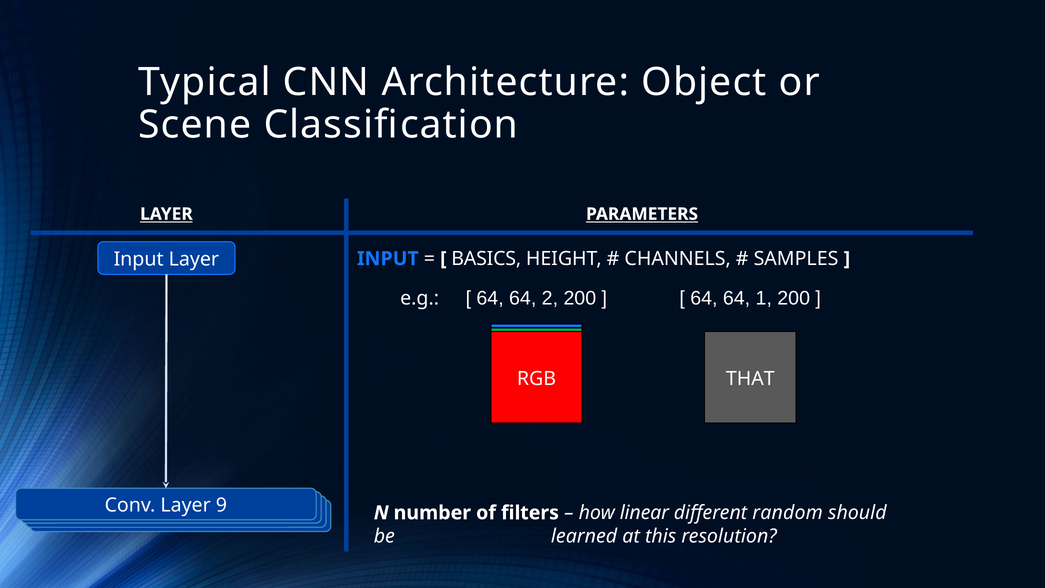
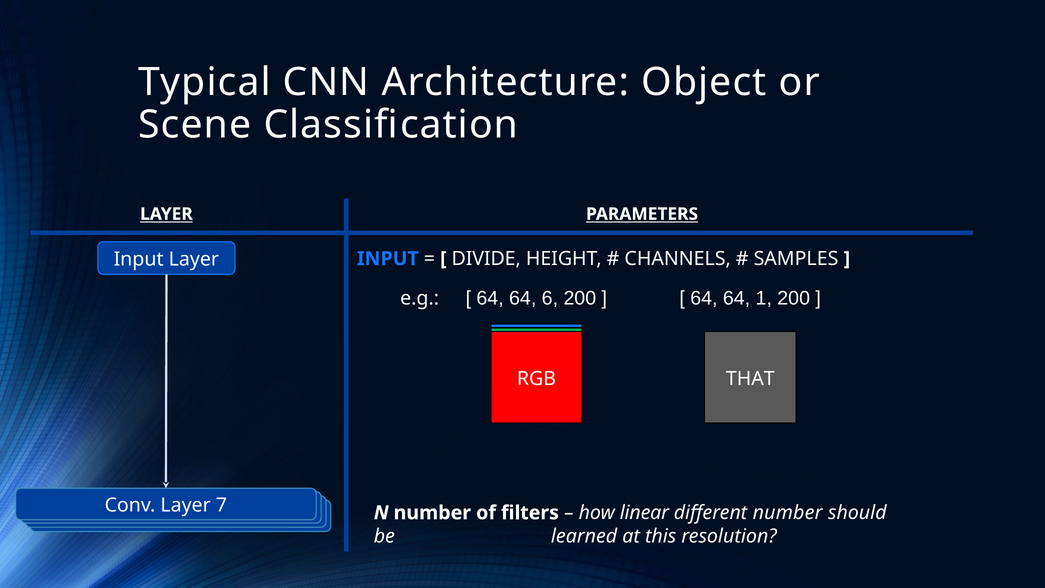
BASICS: BASICS -> DIVIDE
2: 2 -> 6
9: 9 -> 7
different random: random -> number
